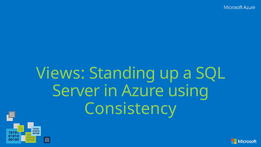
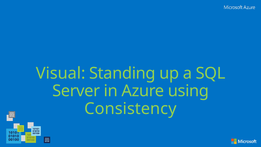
Views: Views -> Visual
